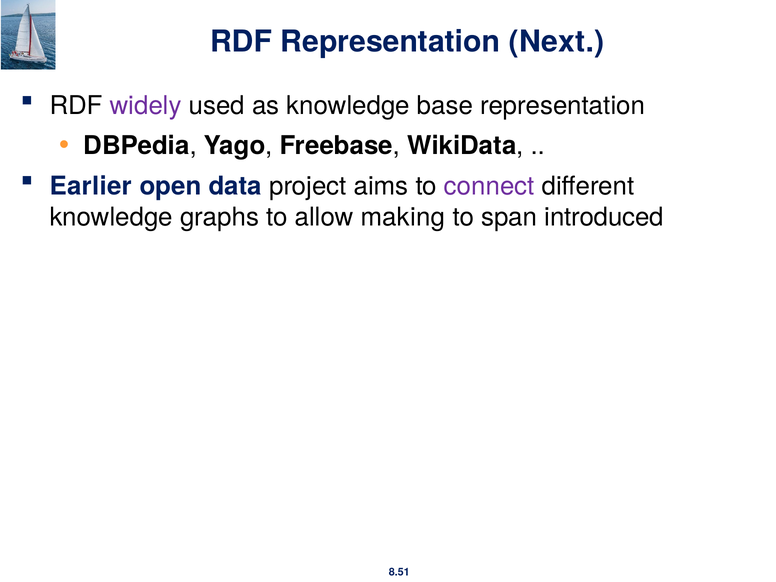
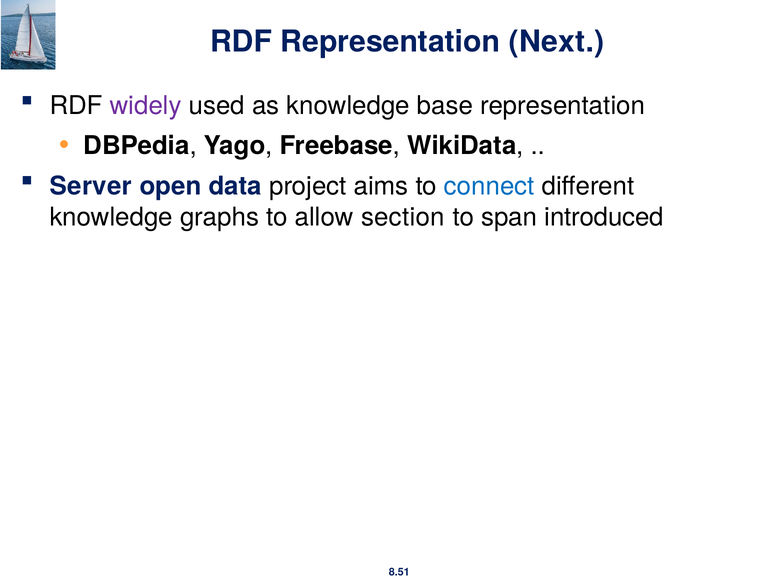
Earlier: Earlier -> Server
connect colour: purple -> blue
making: making -> section
